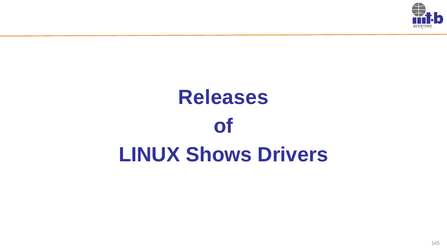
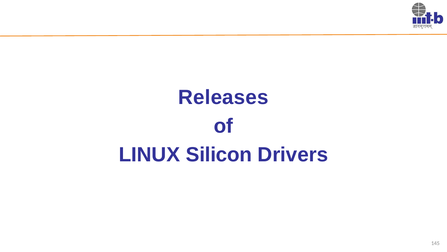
Shows: Shows -> Silicon
